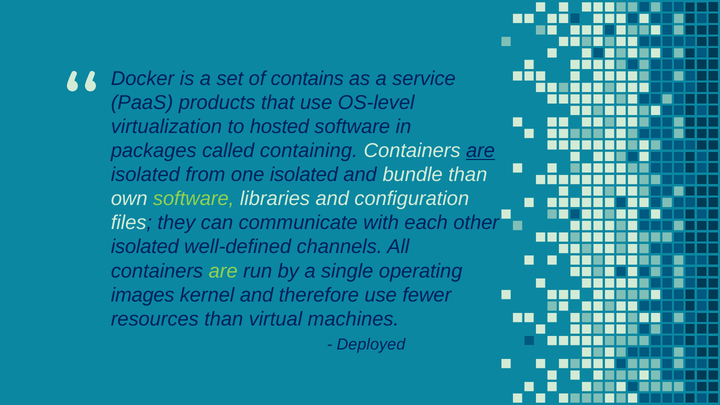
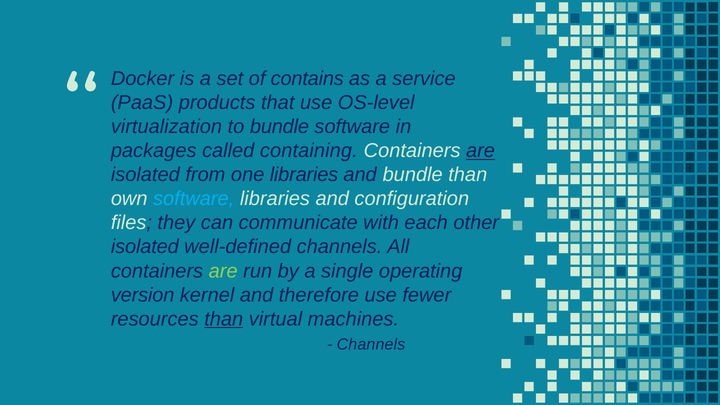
to hosted: hosted -> bundle
one isolated: isolated -> libraries
software at (194, 199) colour: light green -> light blue
images: images -> version
than at (224, 319) underline: none -> present
Deployed at (371, 344): Deployed -> Channels
